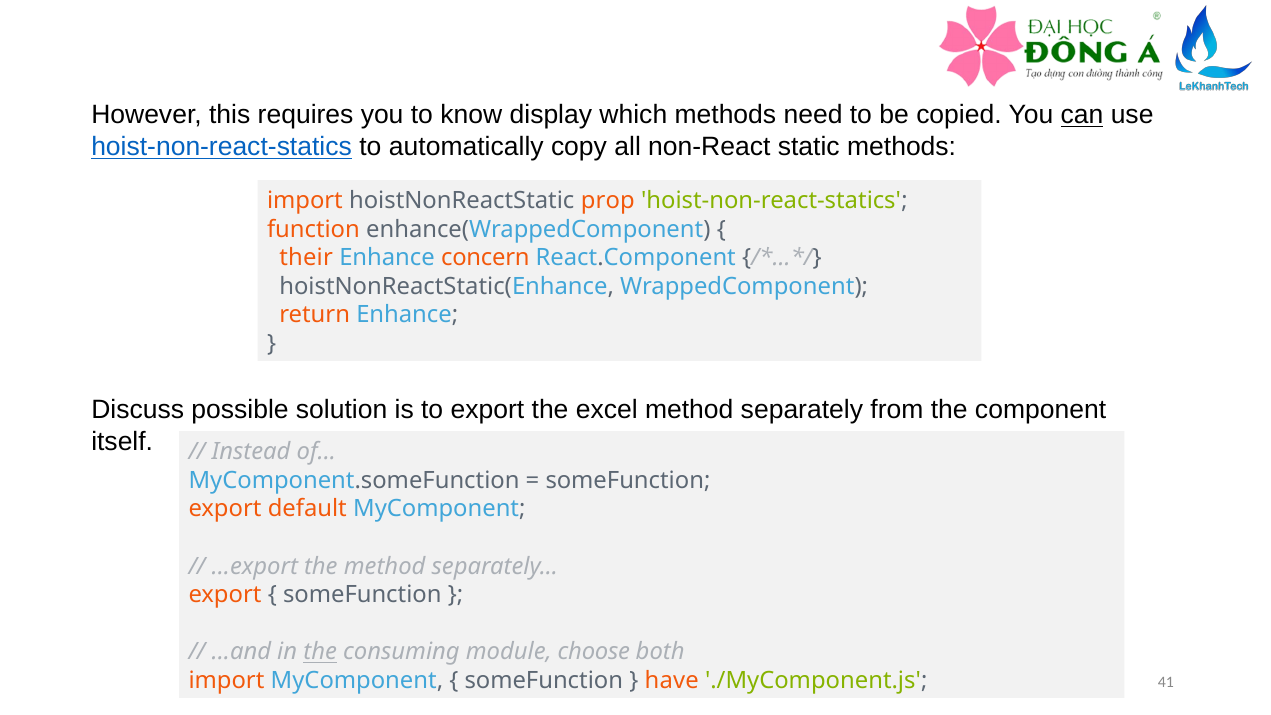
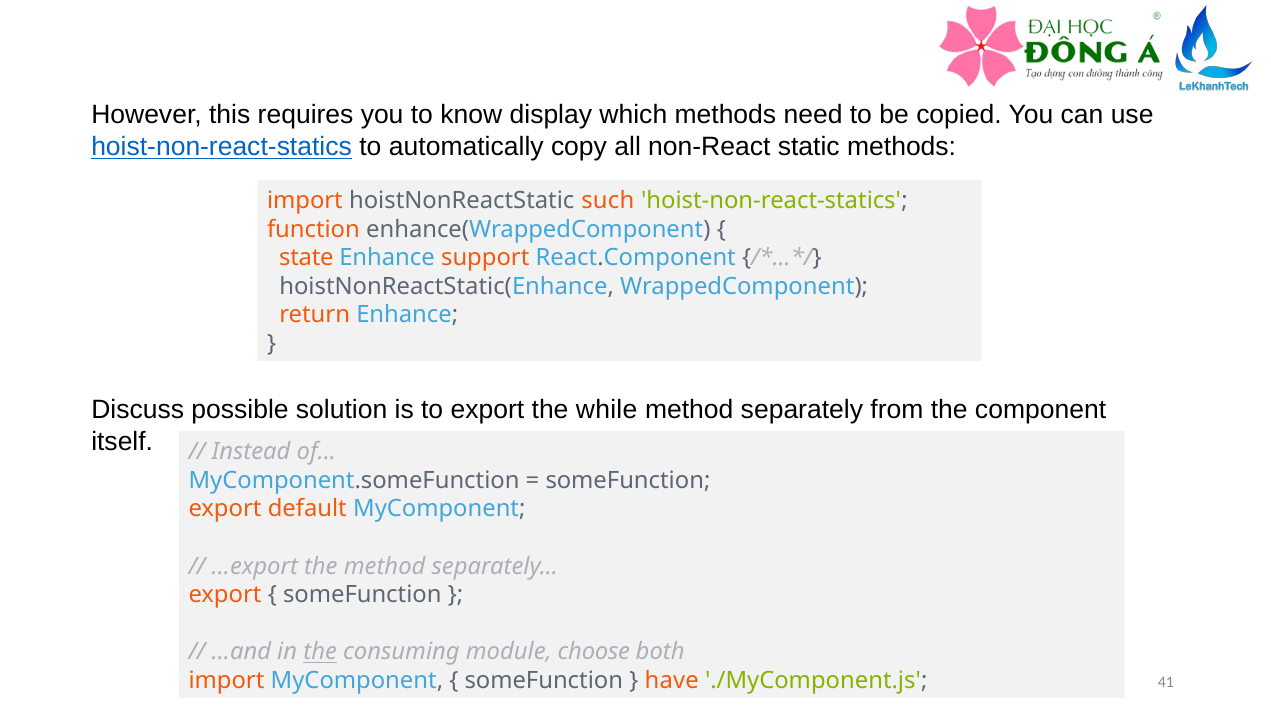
can underline: present -> none
prop: prop -> such
their: their -> state
concern: concern -> support
excel: excel -> while
